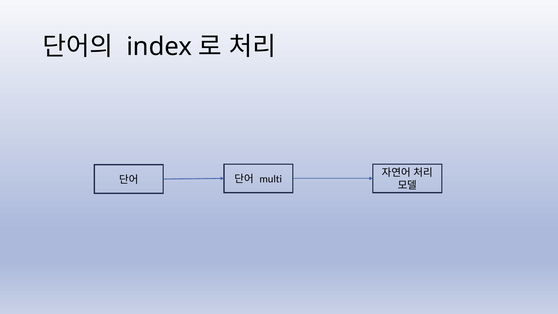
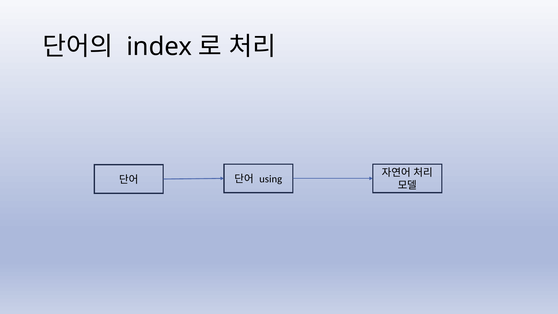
multi: multi -> using
